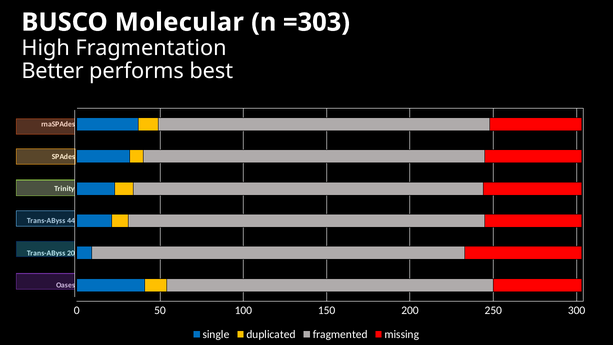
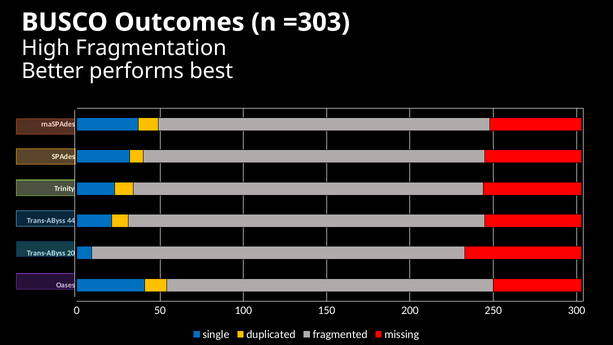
Molecular: Molecular -> Outcomes
